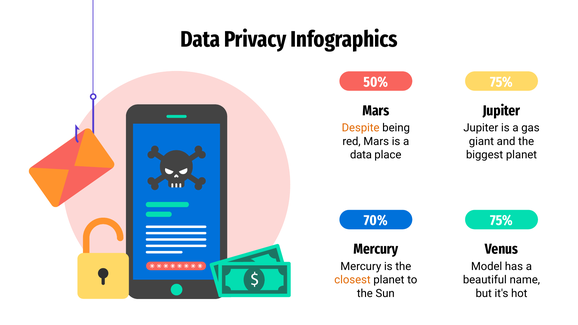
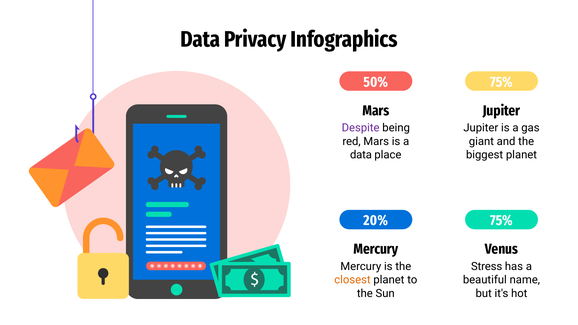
Despite colour: orange -> purple
70%: 70% -> 20%
Model: Model -> Stress
